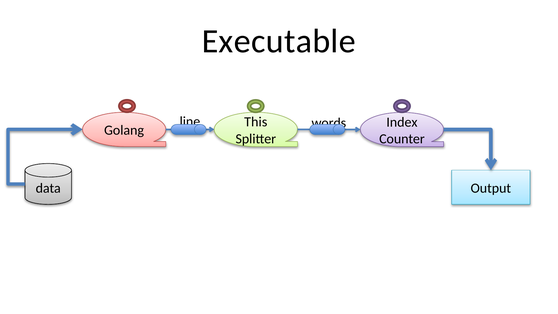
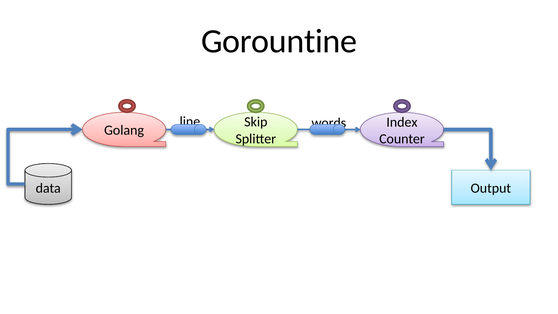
Executable: Executable -> Gorountine
This: This -> Skip
